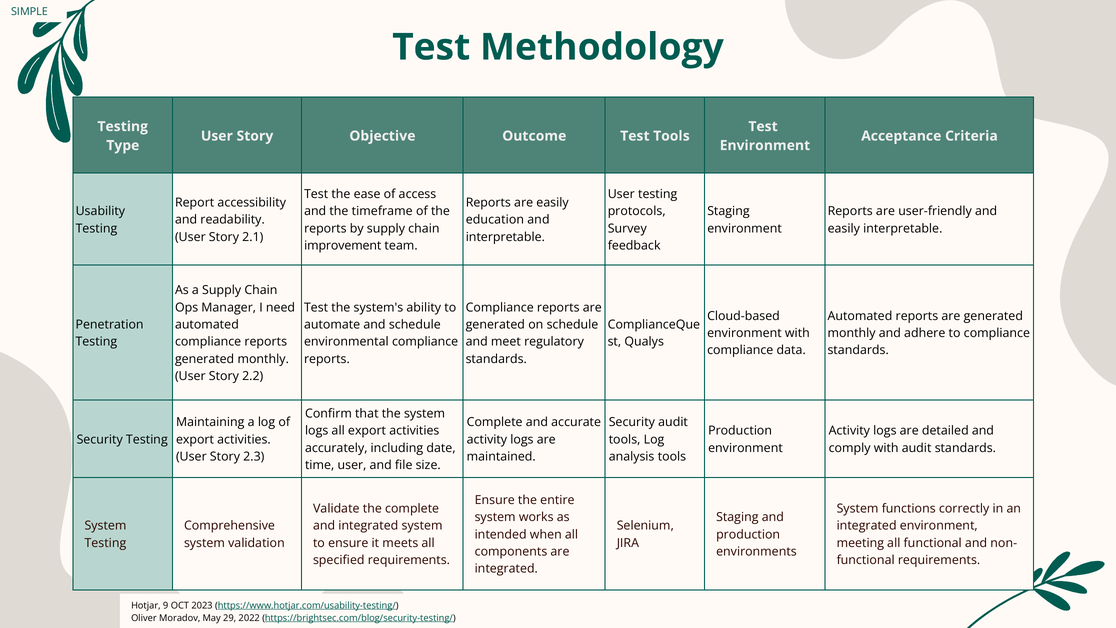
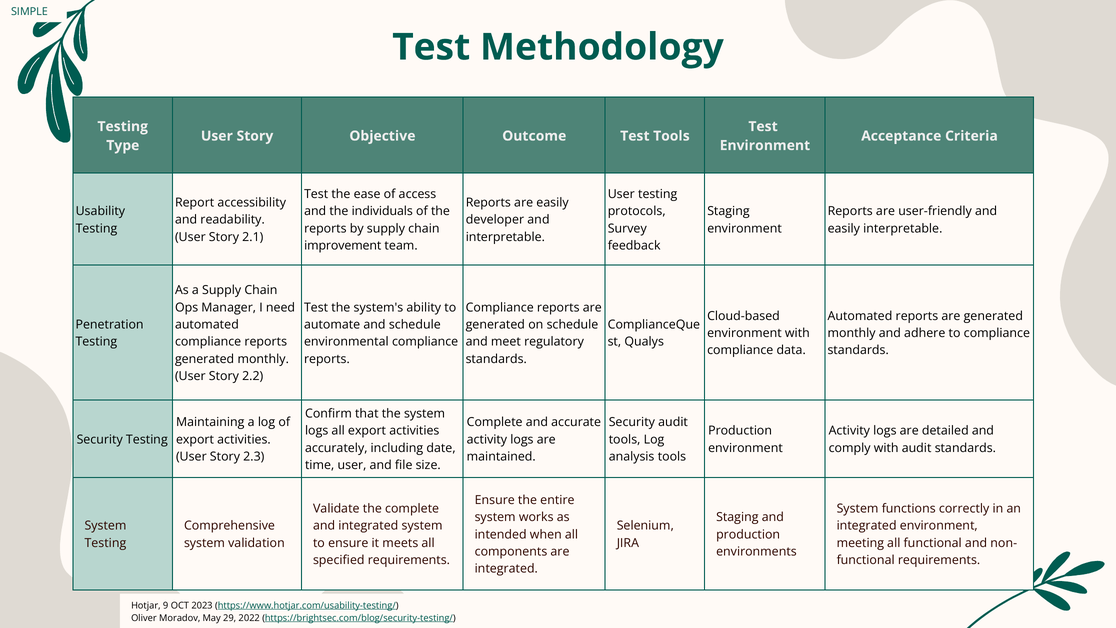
timeframe: timeframe -> individuals
education: education -> developer
